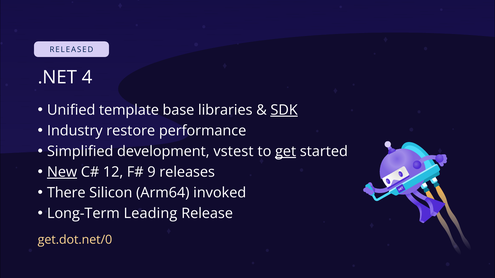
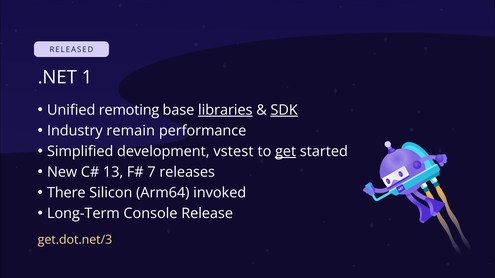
4: 4 -> 1
template: template -> remoting
libraries underline: none -> present
restore: restore -> remain
New underline: present -> none
12: 12 -> 13
9: 9 -> 7
Leading: Leading -> Console
get.dot.net/0: get.dot.net/0 -> get.dot.net/3
